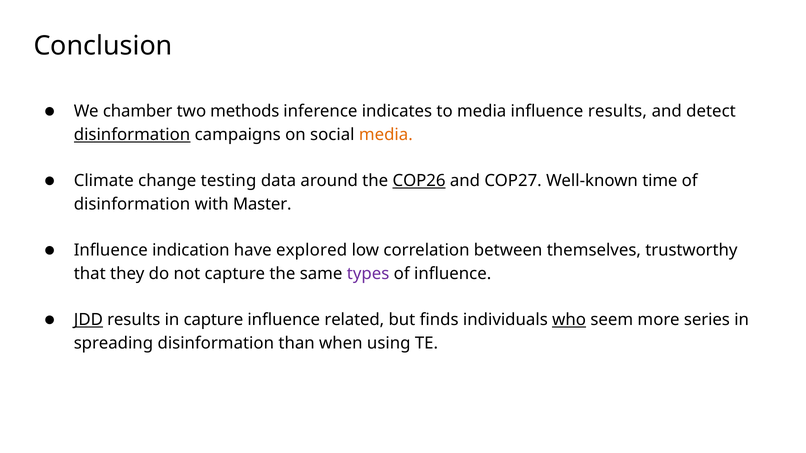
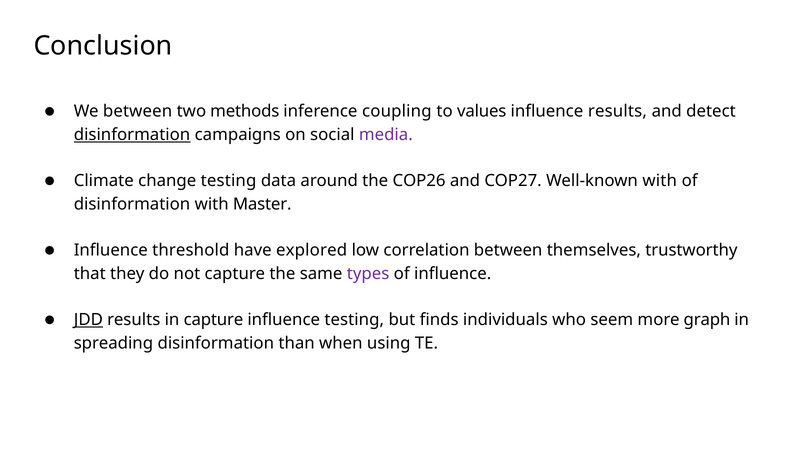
We chamber: chamber -> between
indicates: indicates -> coupling
to media: media -> values
media at (386, 135) colour: orange -> purple
COP26 underline: present -> none
Well-known time: time -> with
indication: indication -> threshold
influence related: related -> testing
who underline: present -> none
series: series -> graph
